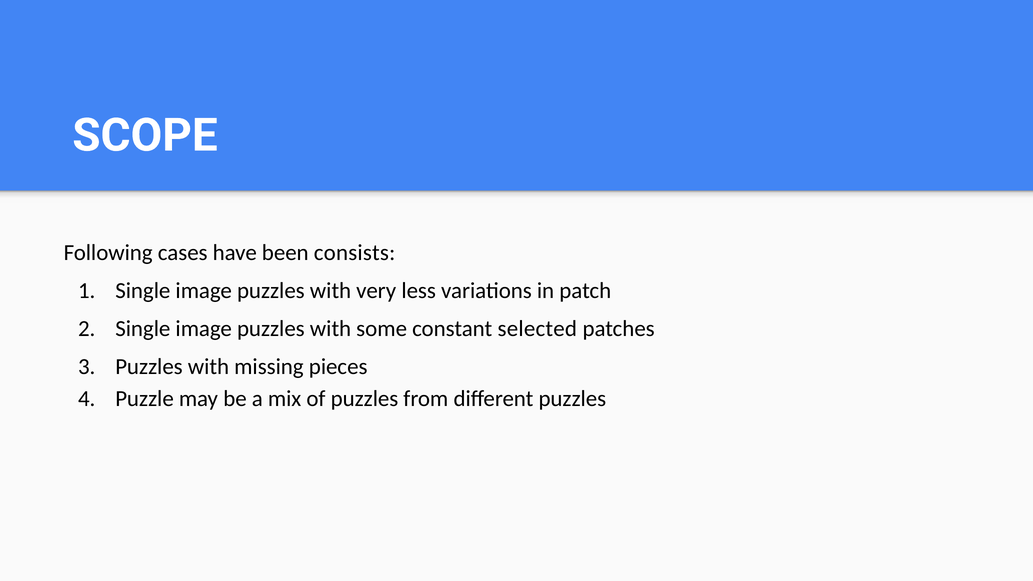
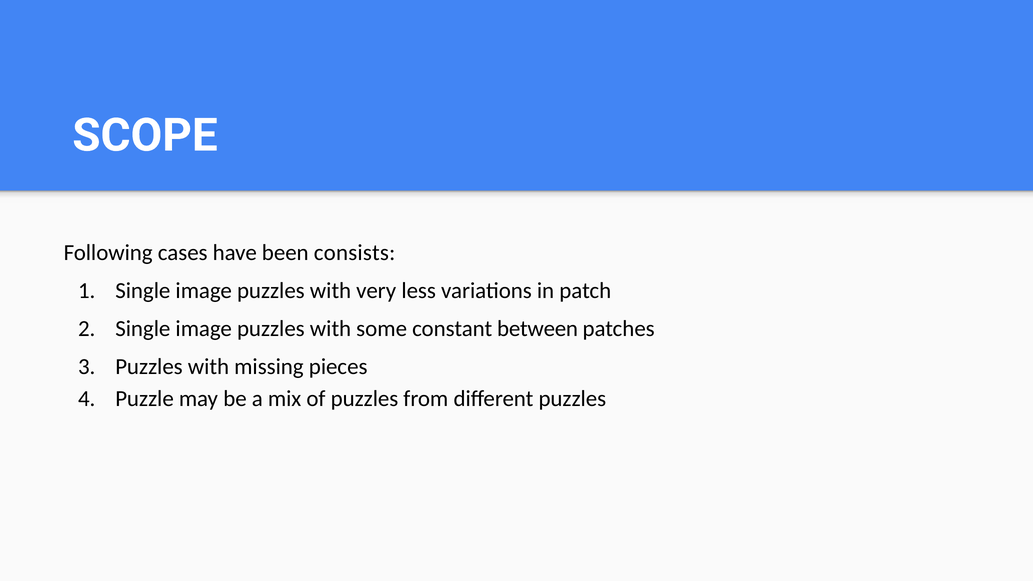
selected: selected -> between
